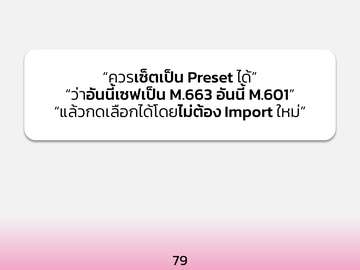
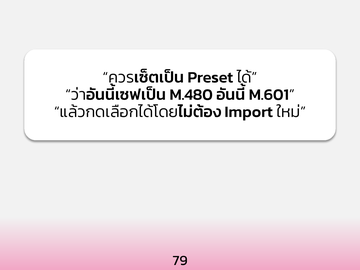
M.663: M.663 -> M.480
